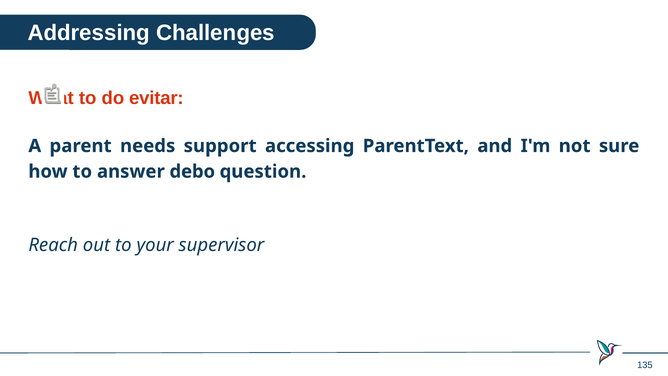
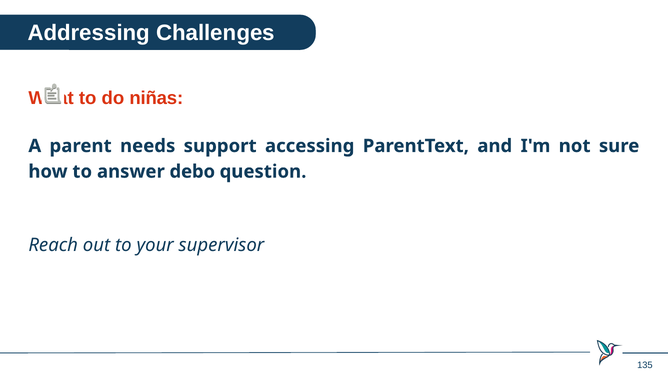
evitar: evitar -> niñas
